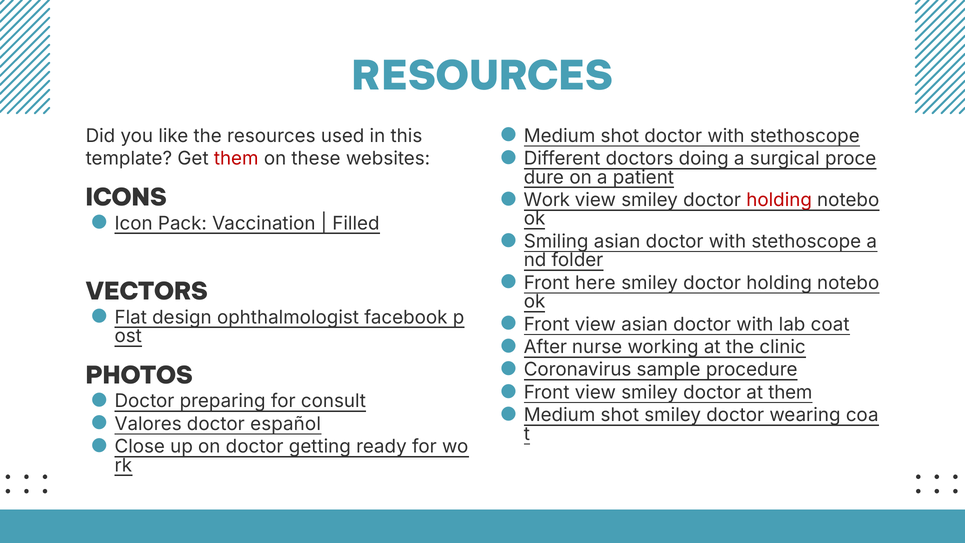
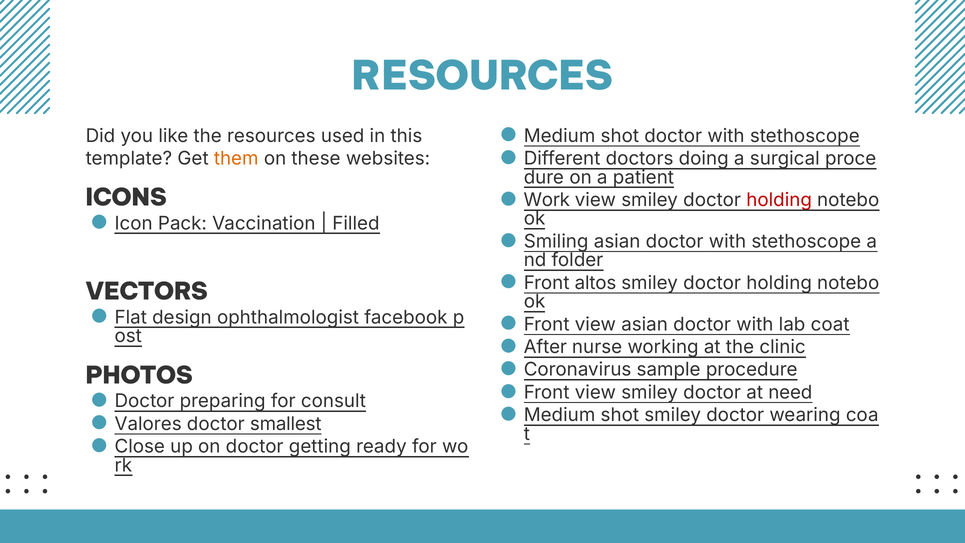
them at (236, 158) colour: red -> orange
here: here -> altos
at them: them -> need
español: español -> smallest
